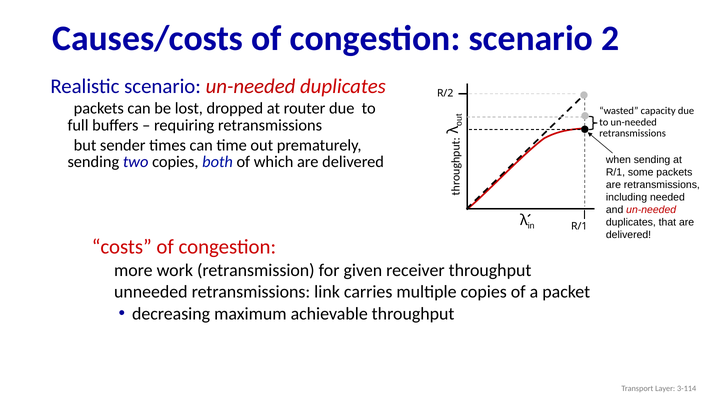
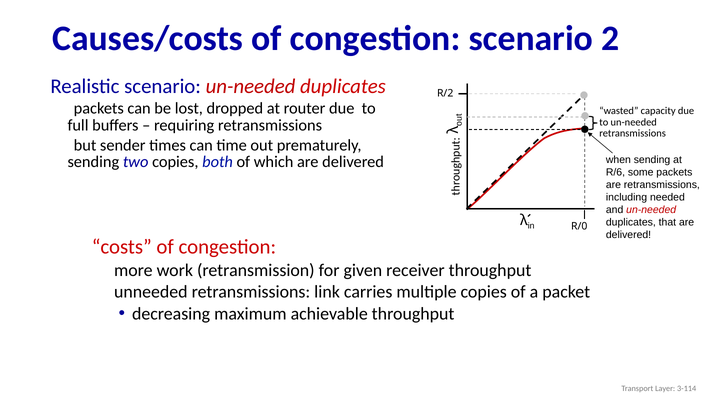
R/1 at (615, 172): R/1 -> R/6
R/1 at (579, 227): R/1 -> R/0
